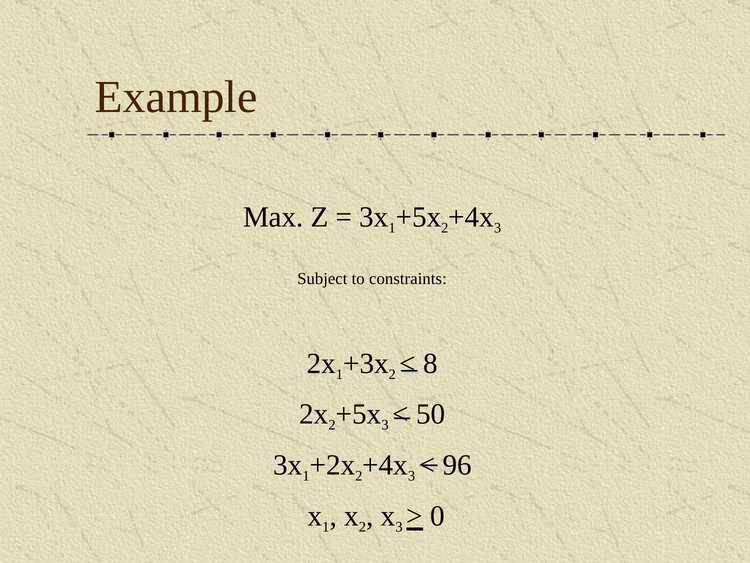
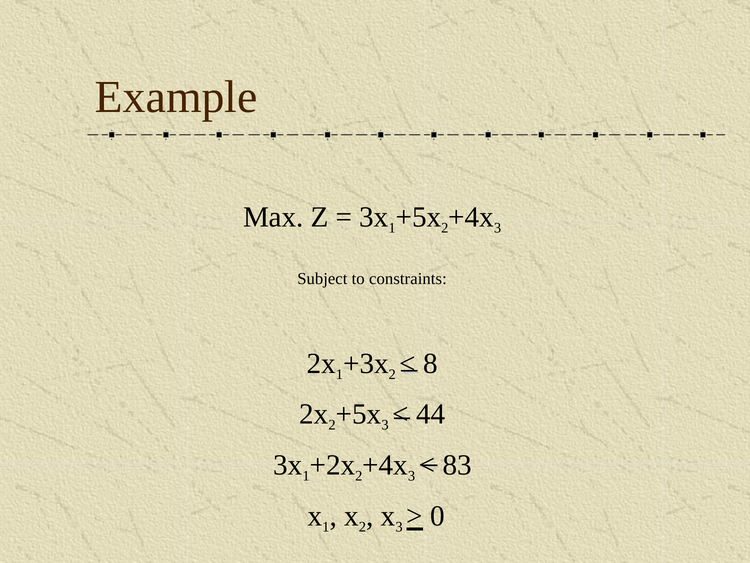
50: 50 -> 44
96: 96 -> 83
